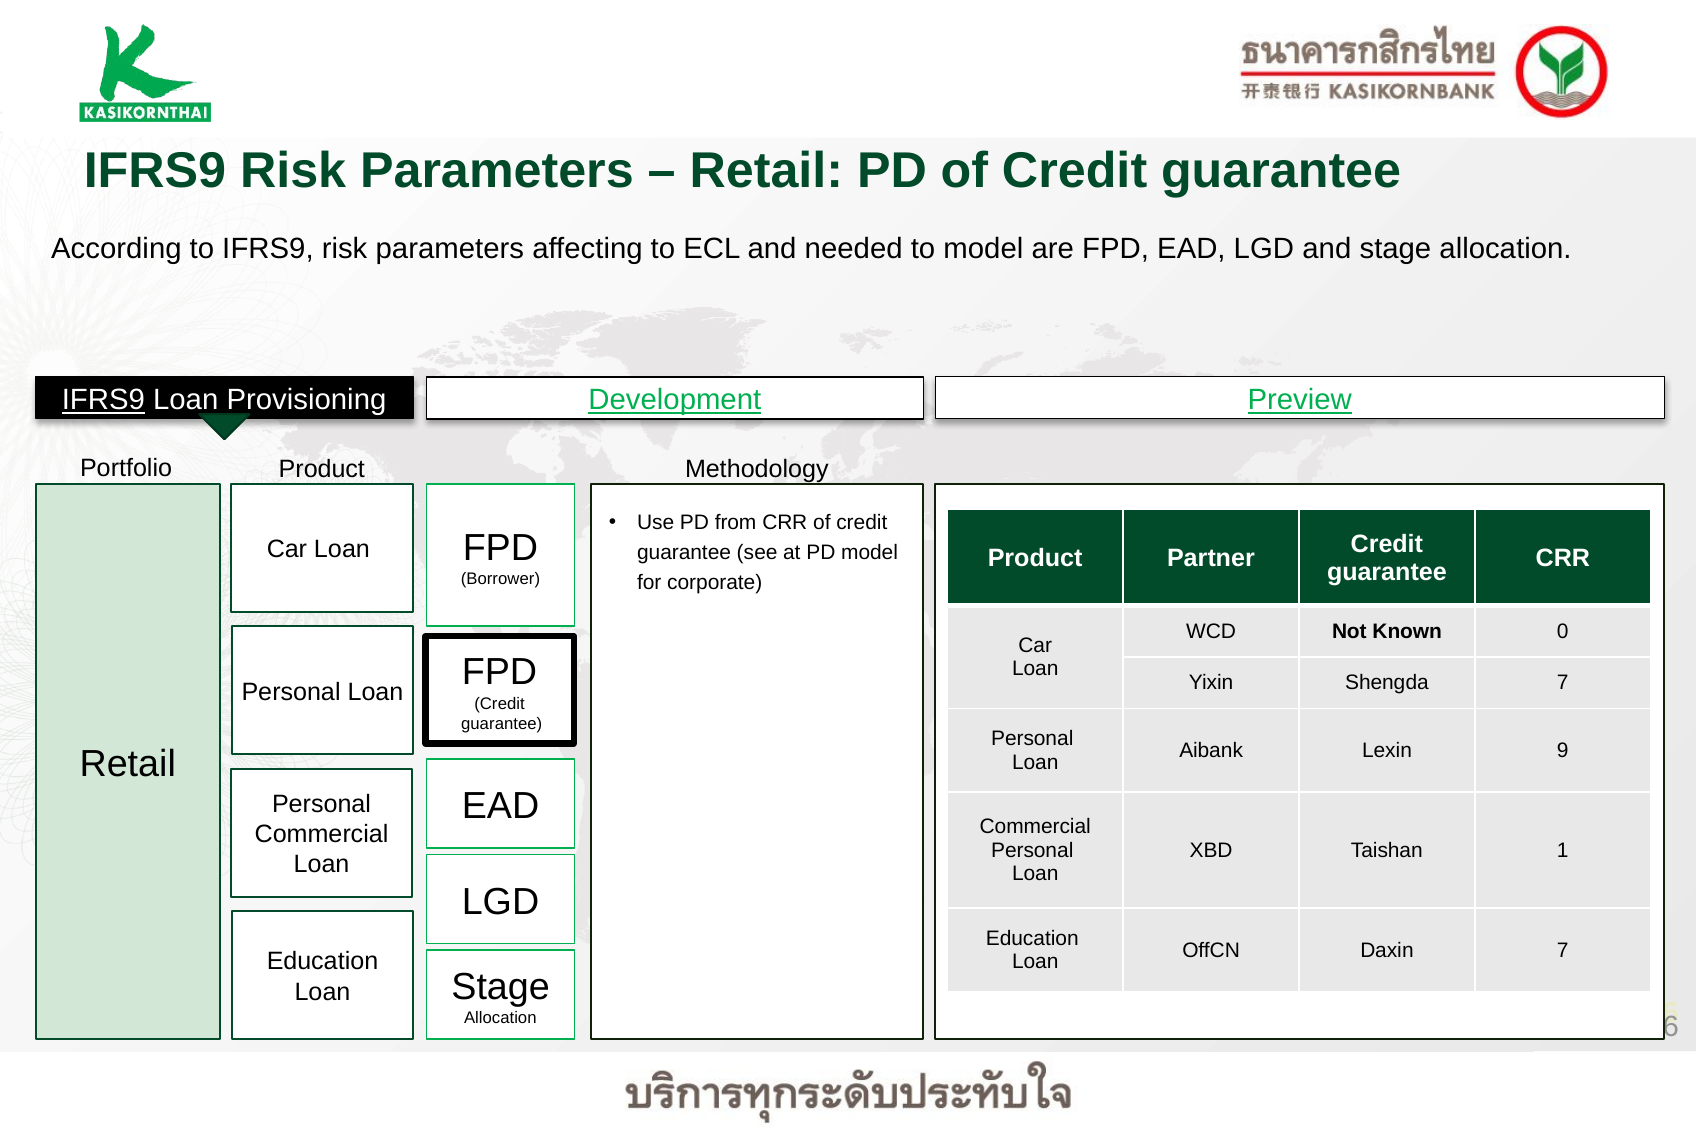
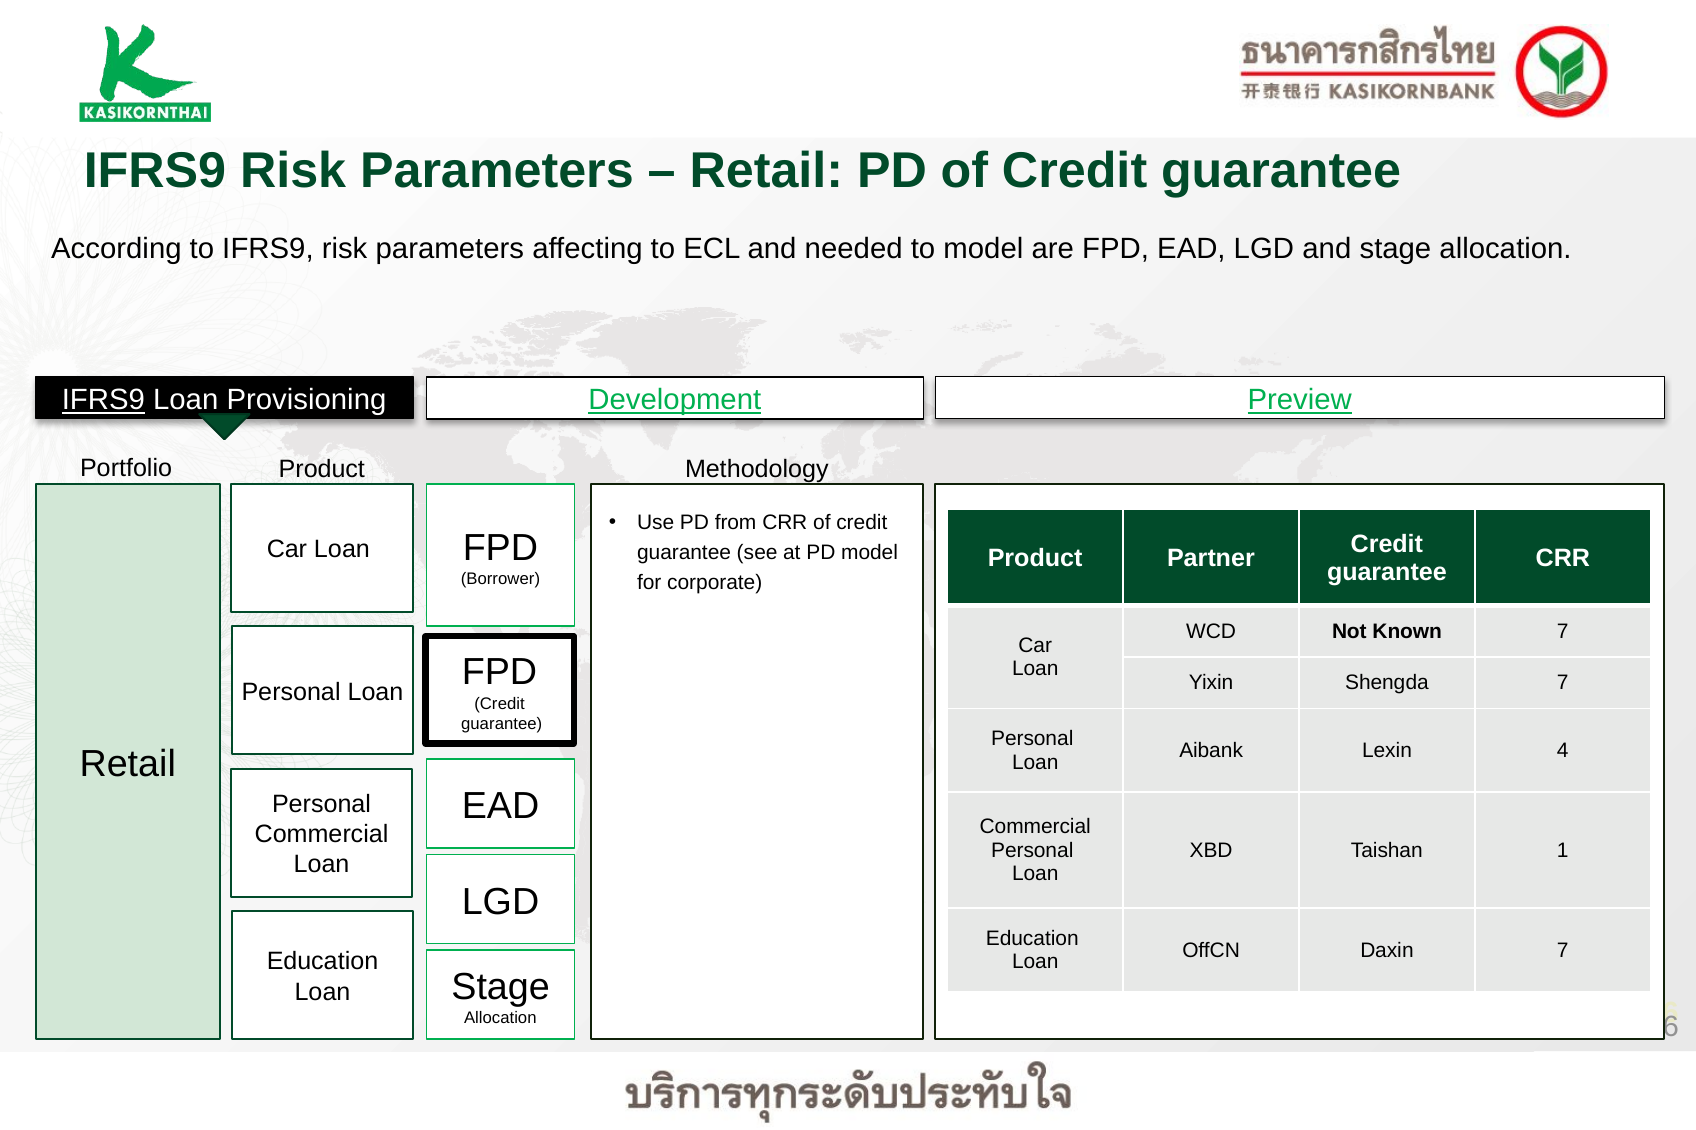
Known 0: 0 -> 7
9: 9 -> 4
